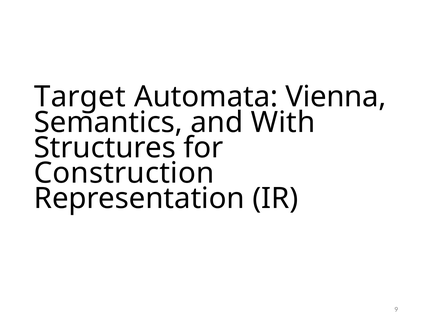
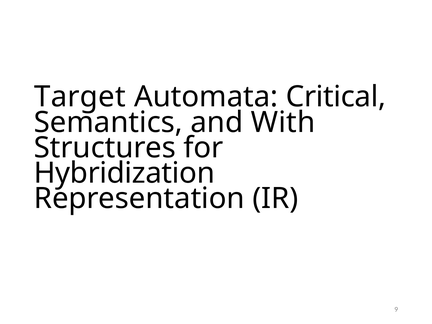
Vienna: Vienna -> Critical
Construction: Construction -> Hybridization
